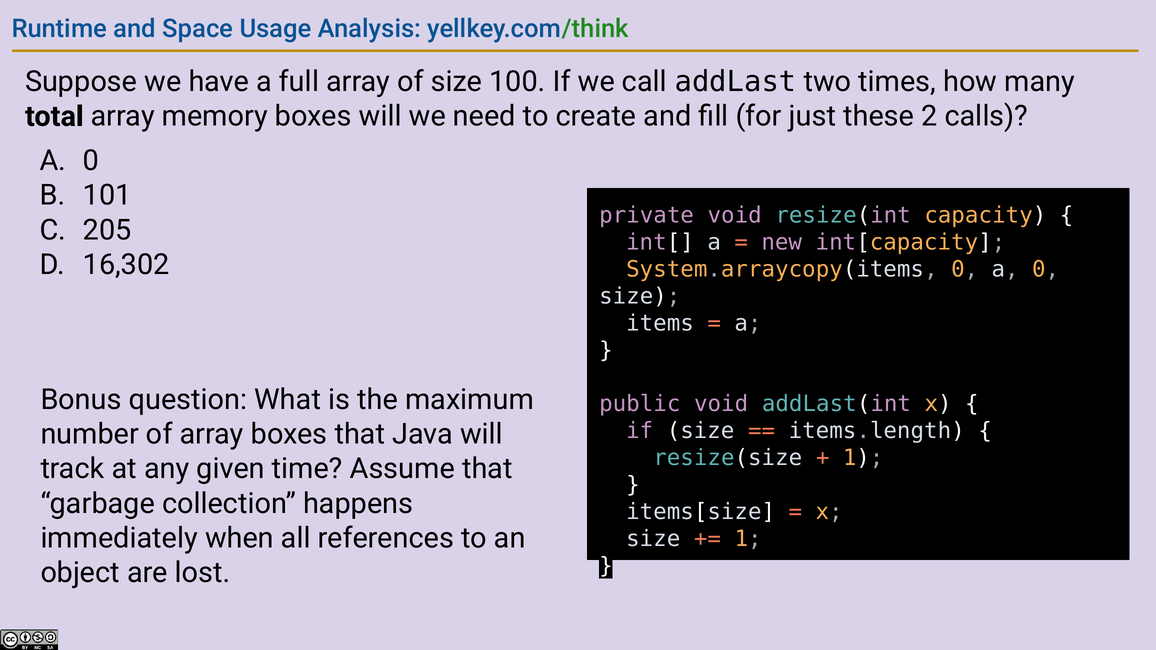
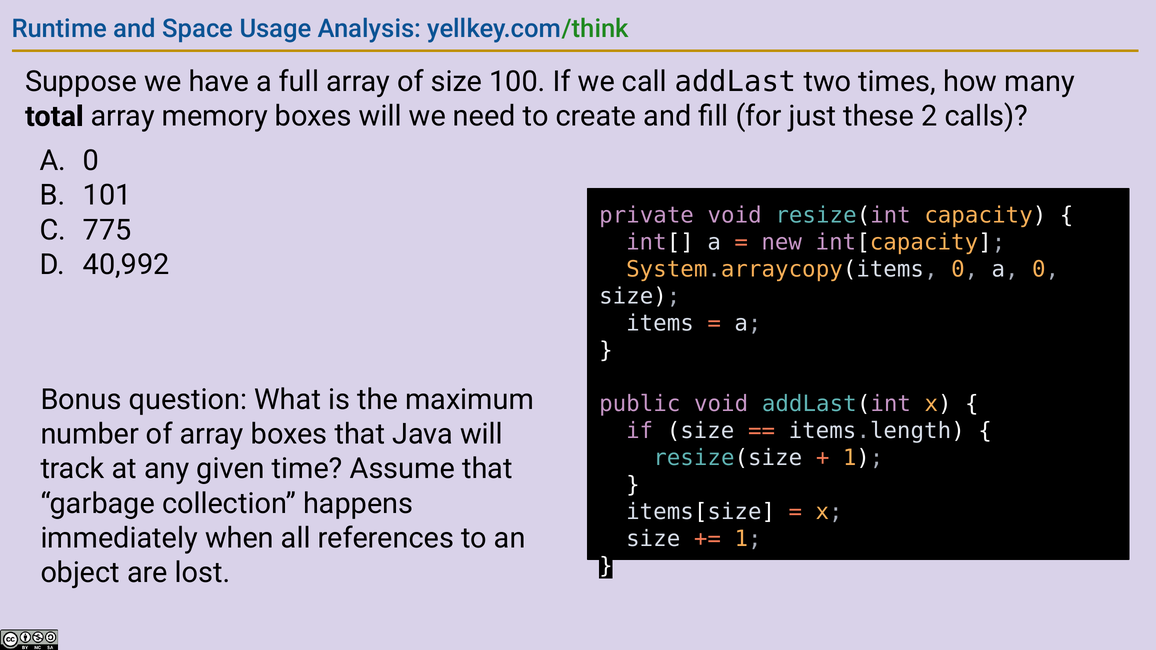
205: 205 -> 775
16,302: 16,302 -> 40,992
